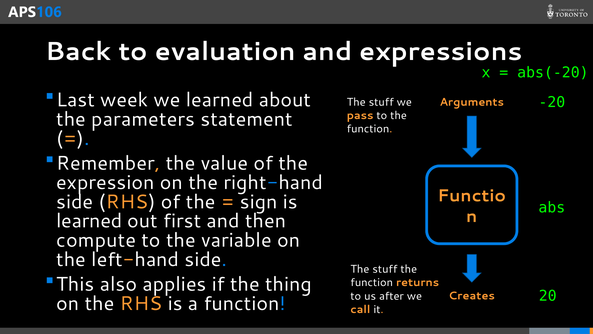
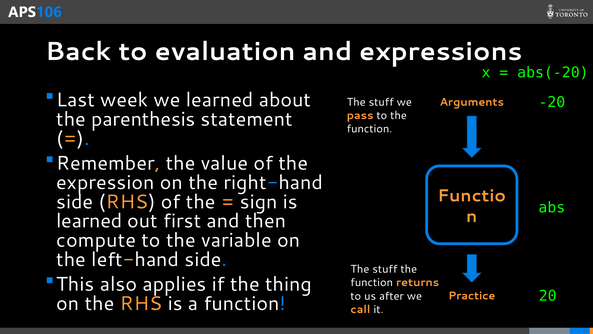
parameters: parameters -> parenthesis
Creates: Creates -> Practice
